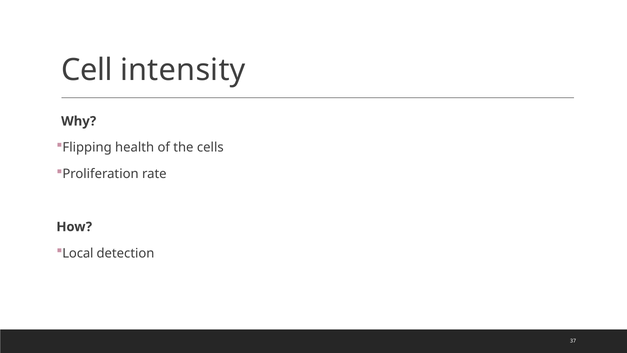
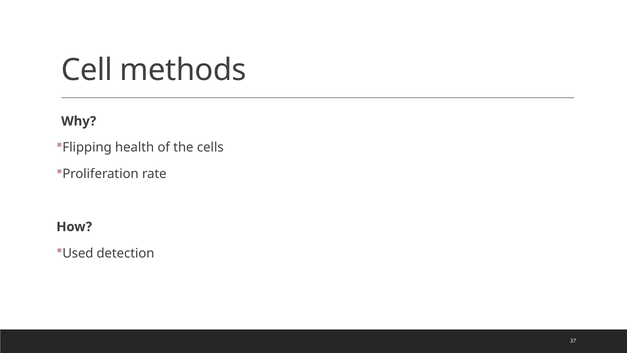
intensity: intensity -> methods
Local: Local -> Used
